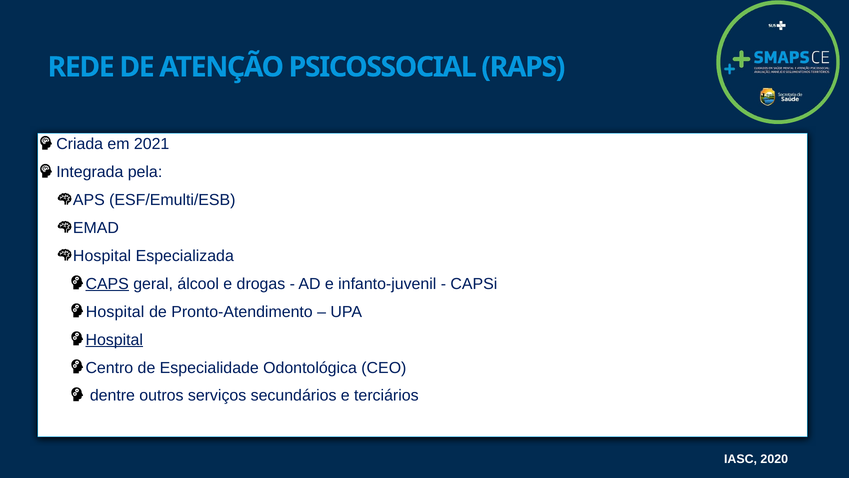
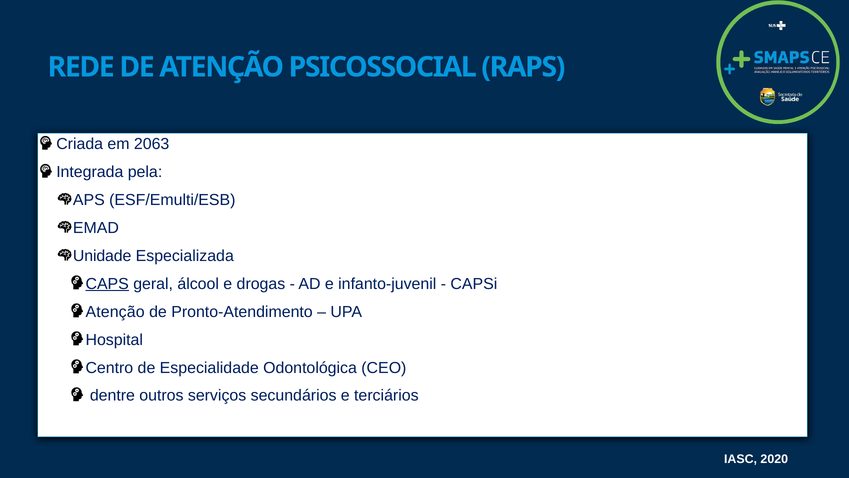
2021: 2021 -> 2063
Hospital at (102, 256): Hospital -> Unidade
Hospital at (115, 312): Hospital -> Atenção
Hospital at (114, 339) underline: present -> none
